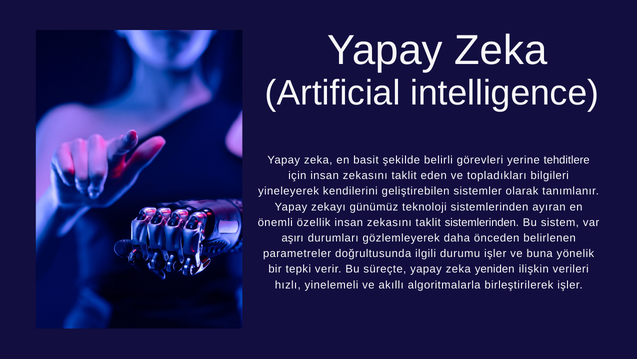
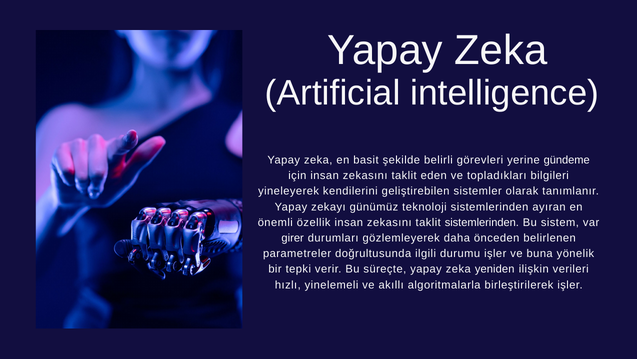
tehditlere: tehditlere -> gündeme
aşırı: aşırı -> girer
